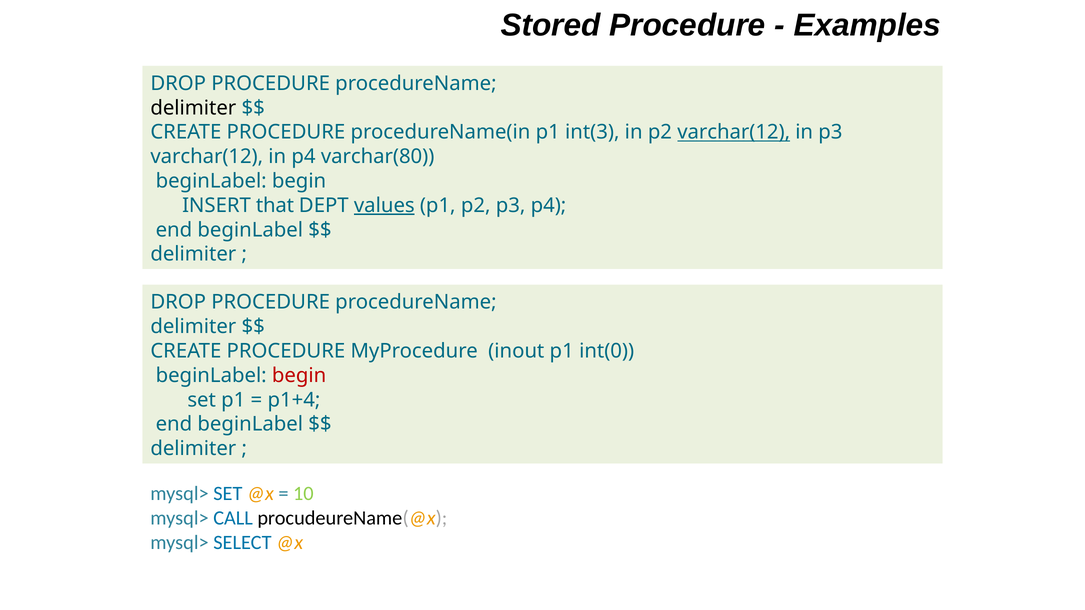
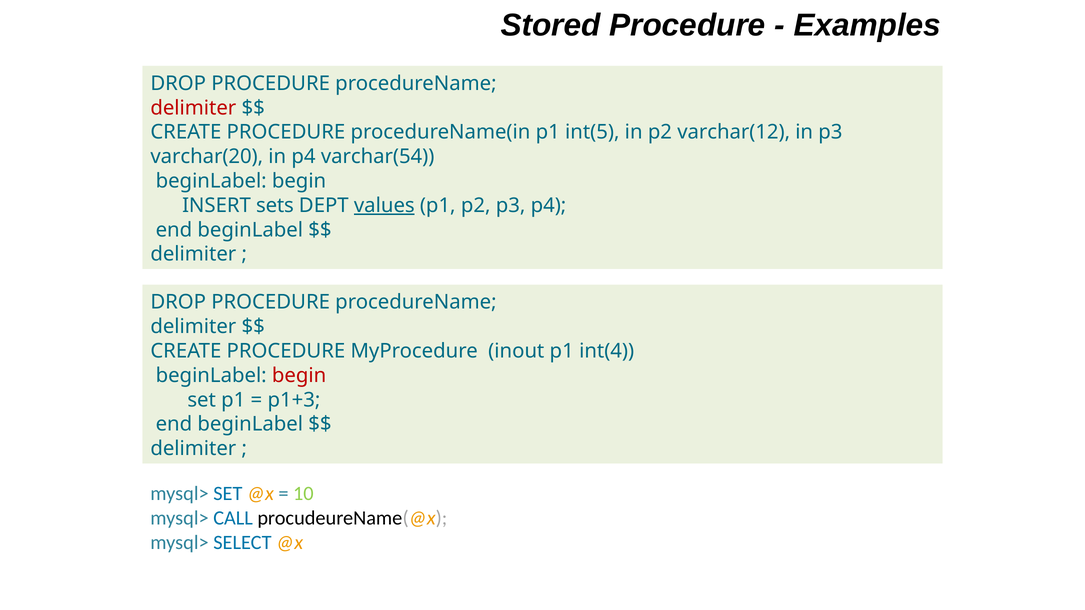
delimiter at (193, 108) colour: black -> red
int(3: int(3 -> int(5
varchar(12 at (734, 132) underline: present -> none
varchar(12 at (207, 157): varchar(12 -> varchar(20
varchar(80: varchar(80 -> varchar(54
that: that -> sets
int(0: int(0 -> int(4
p1+4: p1+4 -> p1+3
